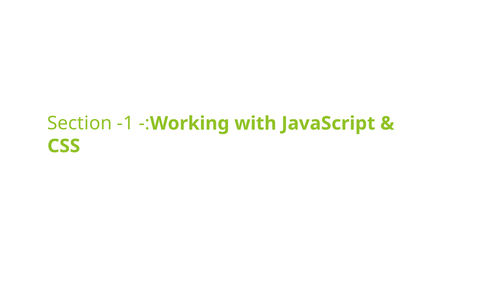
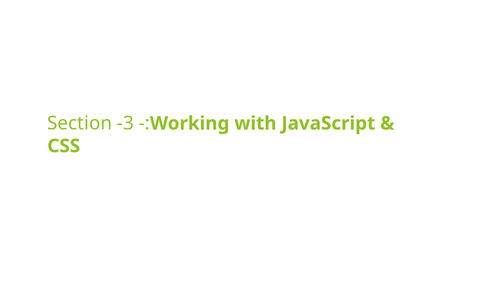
-1: -1 -> -3
